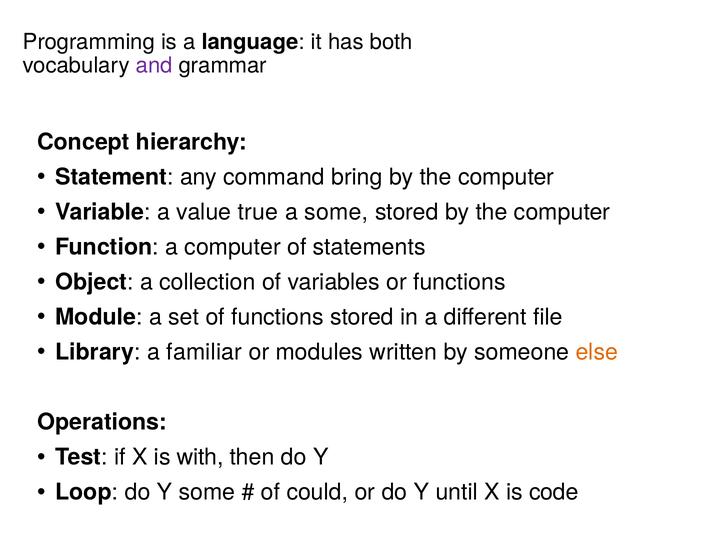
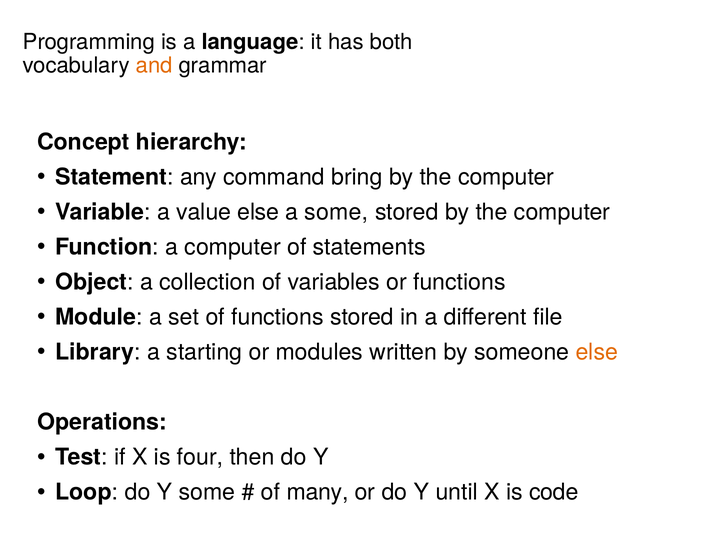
and colour: purple -> orange
value true: true -> else
familiar: familiar -> starting
with: with -> four
could: could -> many
